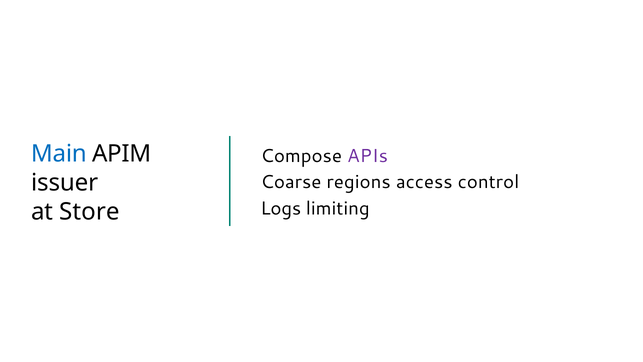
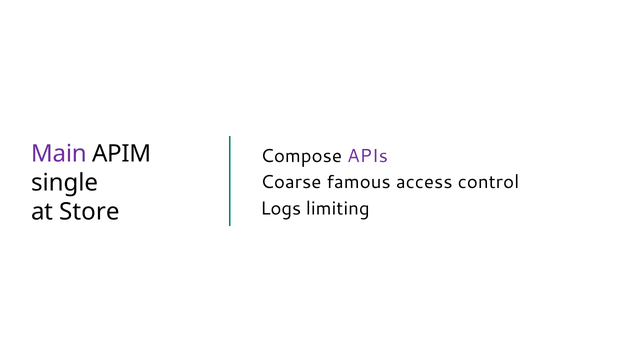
Main colour: blue -> purple
regions: regions -> famous
issuer: issuer -> single
